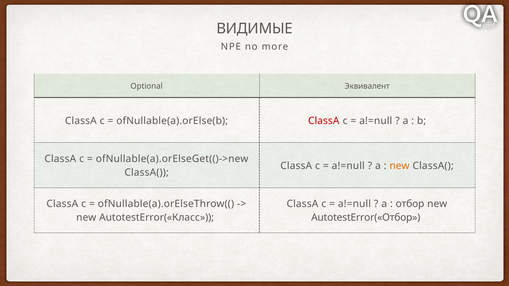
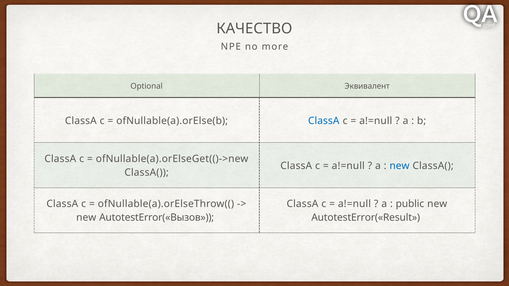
ВИДИМЫЕ: ВИДИМЫЕ -> КАЧЕСТВО
ClassA at (324, 121) colour: red -> blue
new at (399, 166) colour: orange -> blue
отбор: отбор -> public
AutotestError(«Класс: AutotestError(«Класс -> AutotestError(«Вызов
AutotestError(«Отбор: AutotestError(«Отбор -> AutotestError(«Result
